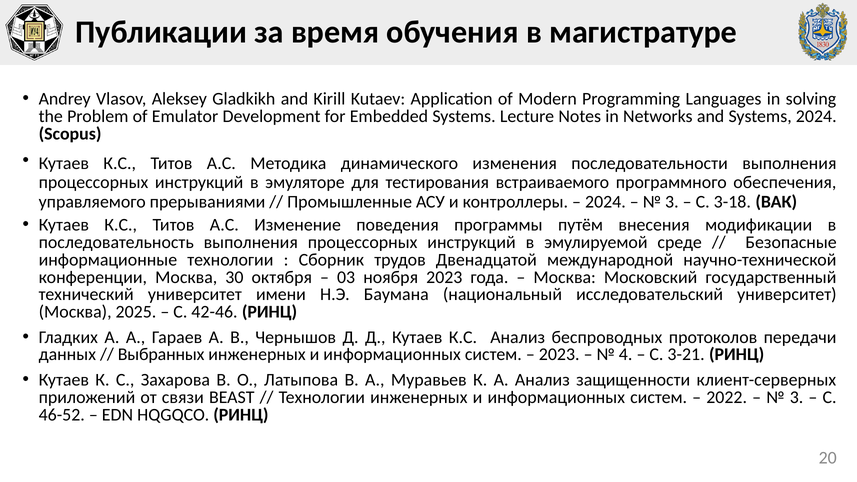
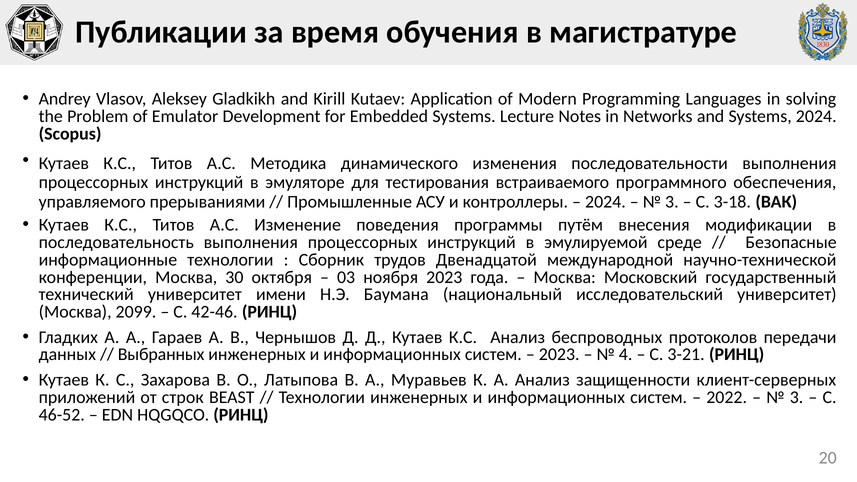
2025: 2025 -> 2099
связи: связи -> строк
